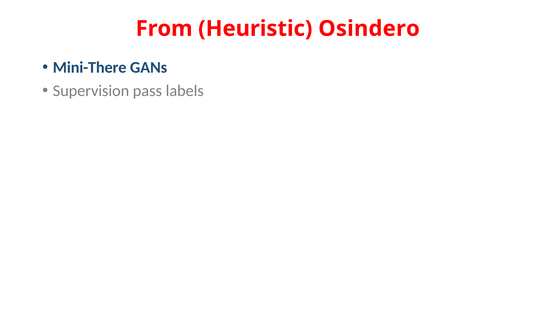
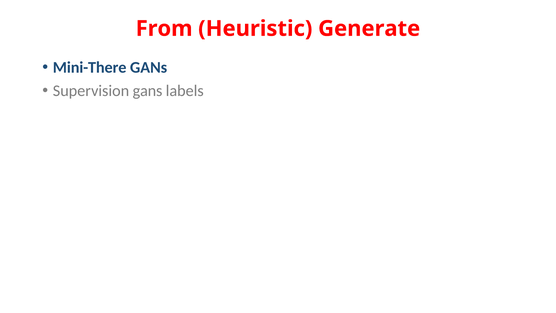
Osindero: Osindero -> Generate
Supervision pass: pass -> gans
